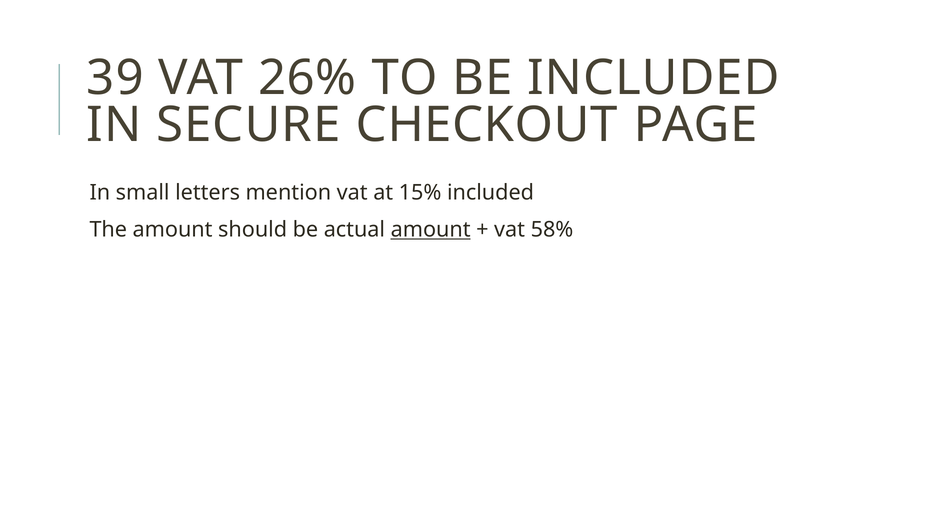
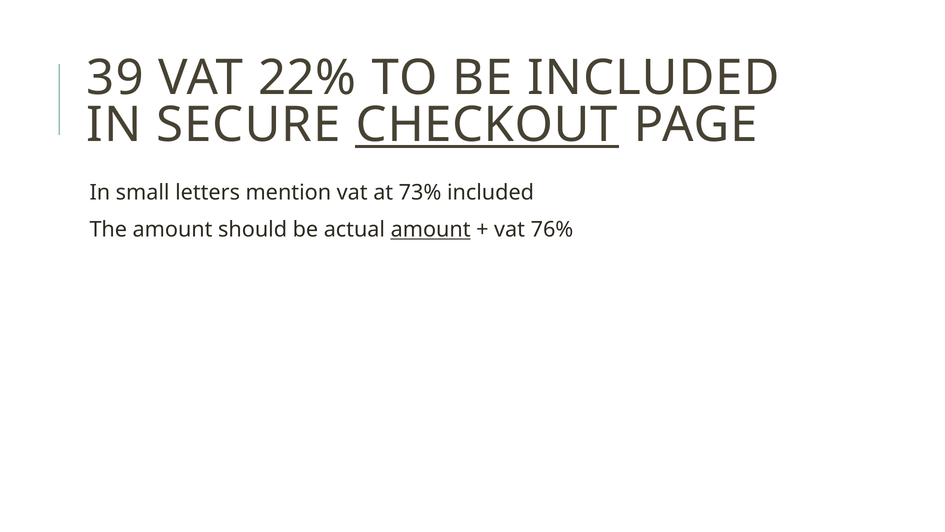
26%: 26% -> 22%
CHECKOUT underline: none -> present
15%: 15% -> 73%
58%: 58% -> 76%
